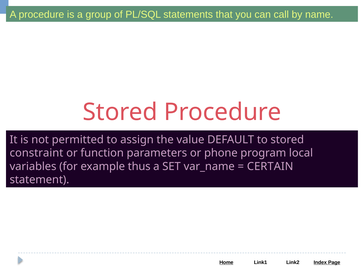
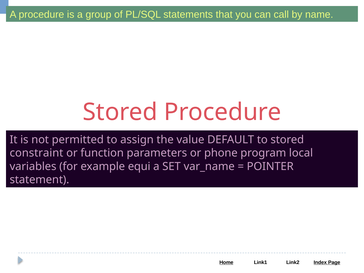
thus: thus -> equi
CERTAIN: CERTAIN -> POINTER
